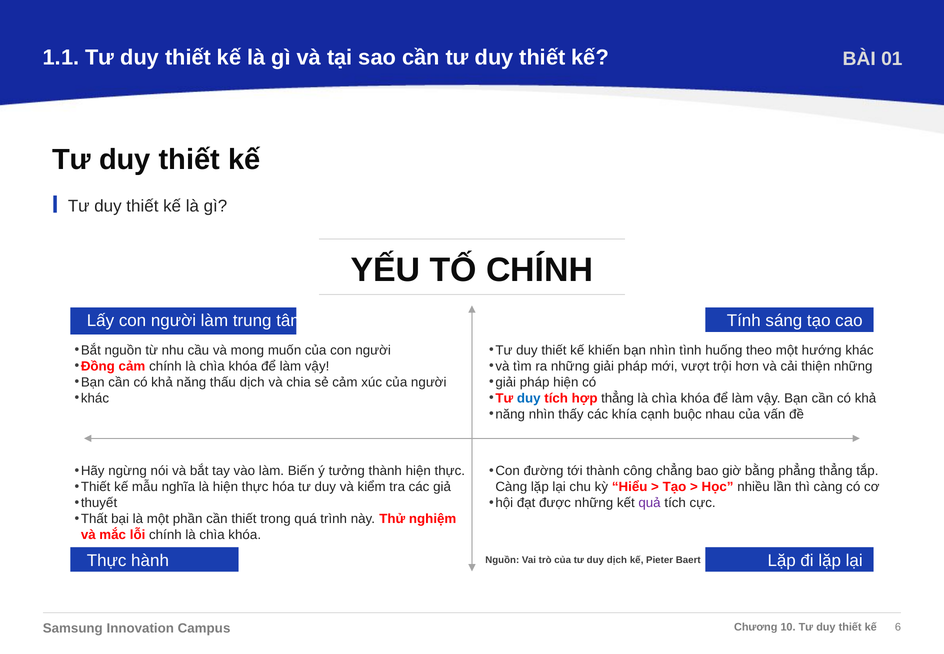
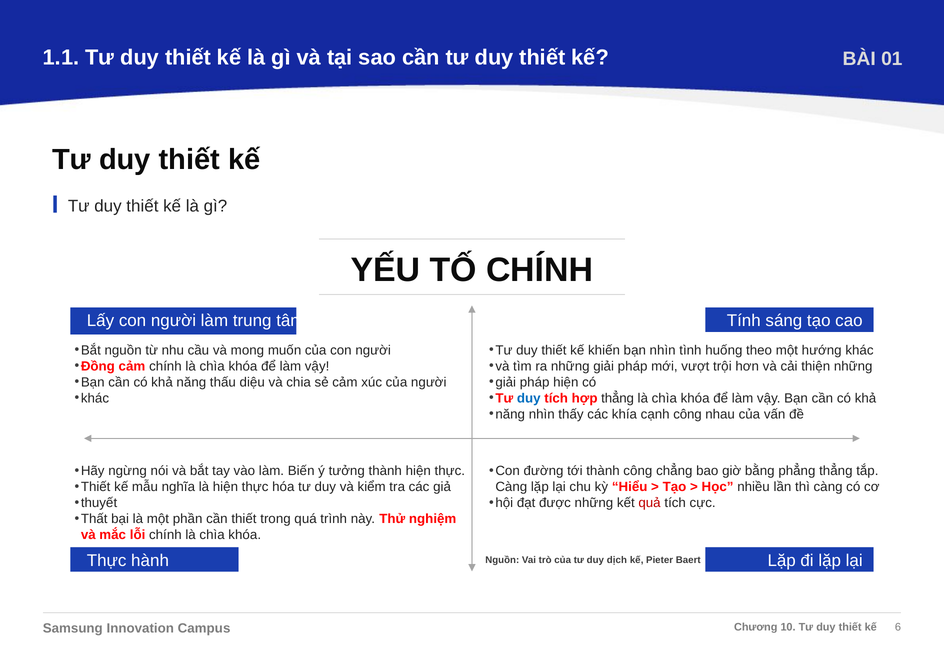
thấu dịch: dịch -> diệu
cạnh buộc: buộc -> công
quả colour: purple -> red
